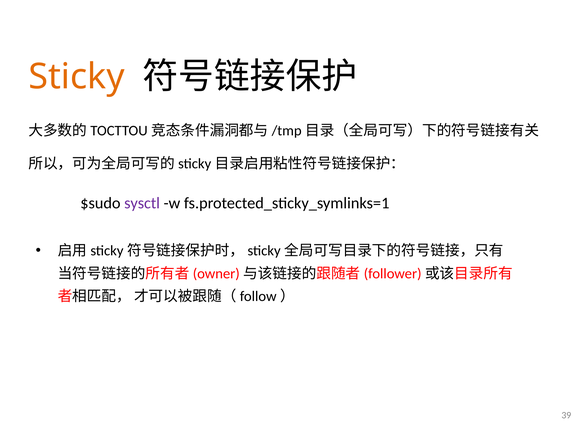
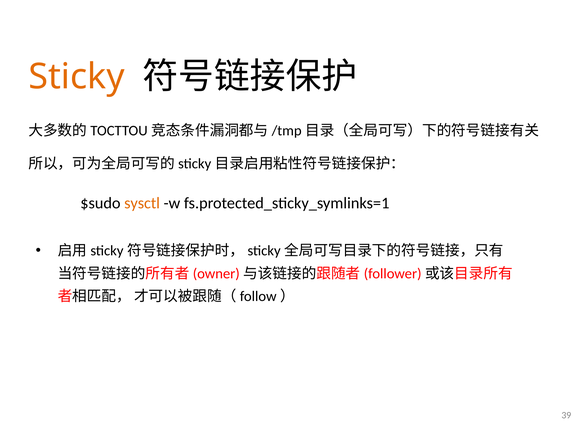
sysctl colour: purple -> orange
